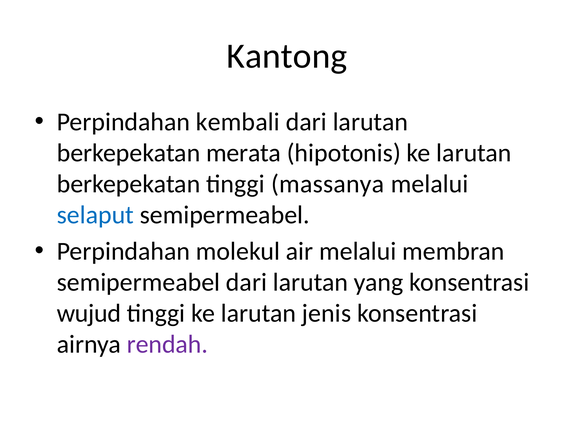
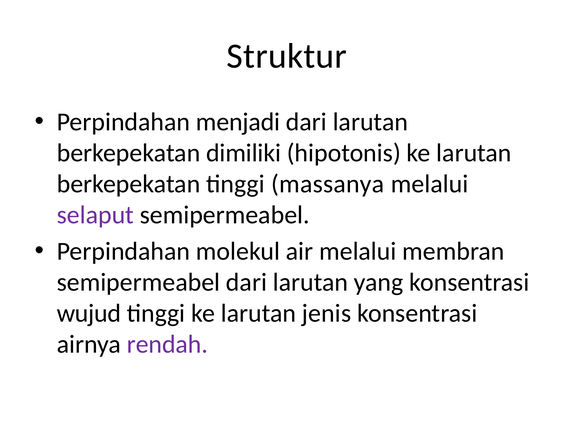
Kantong: Kantong -> Struktur
kembali: kembali -> menjadi
merata: merata -> dimiliki
selaput colour: blue -> purple
